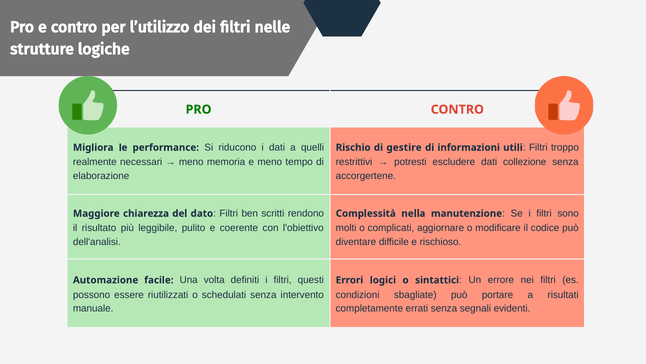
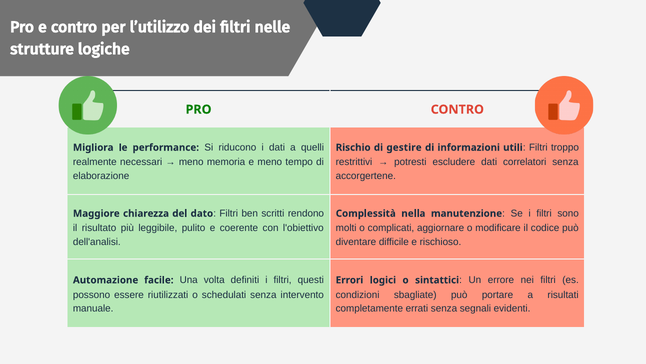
collezione: collezione -> correlatori
